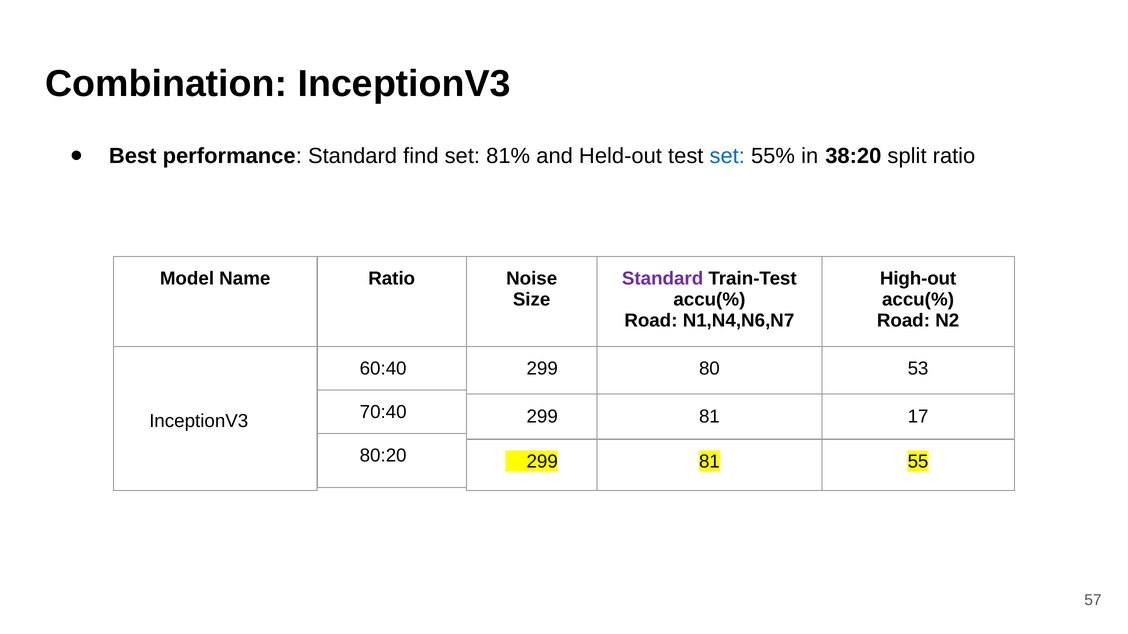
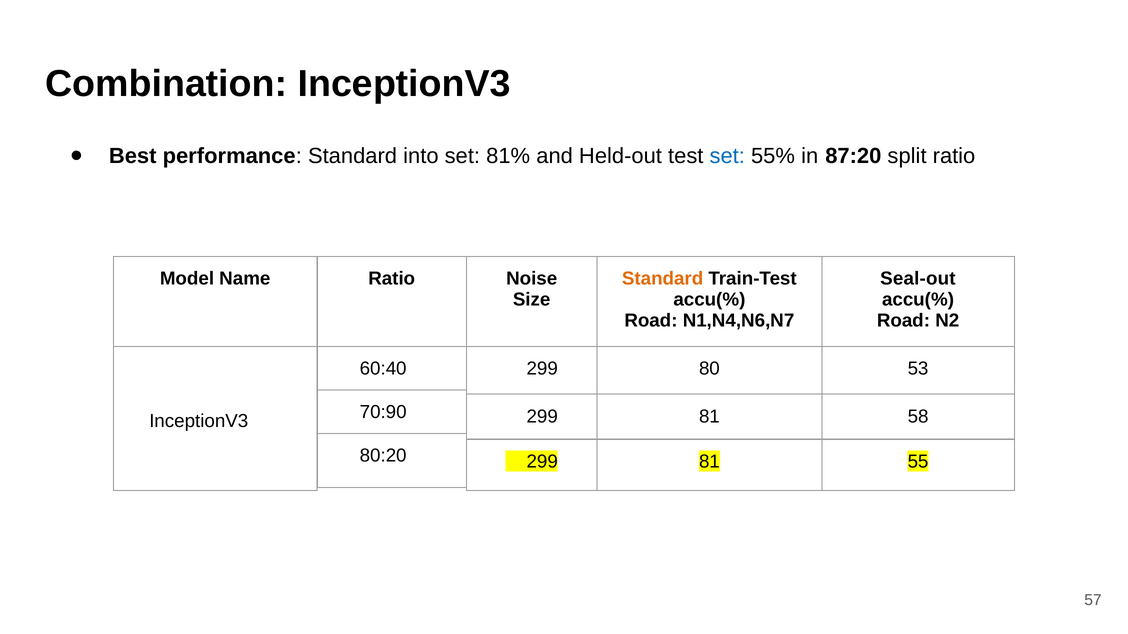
find: find -> into
38:20: 38:20 -> 87:20
Standard at (663, 279) colour: purple -> orange
High-out: High-out -> Seal-out
70:40: 70:40 -> 70:90
17: 17 -> 58
